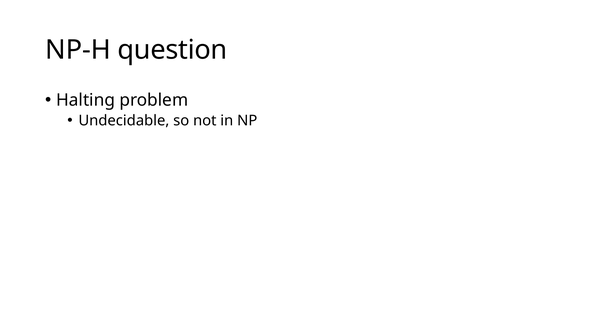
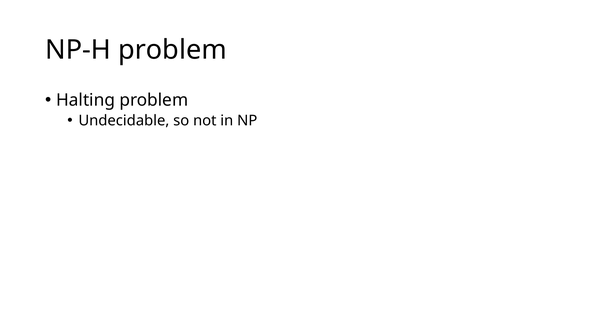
NP-H question: question -> problem
